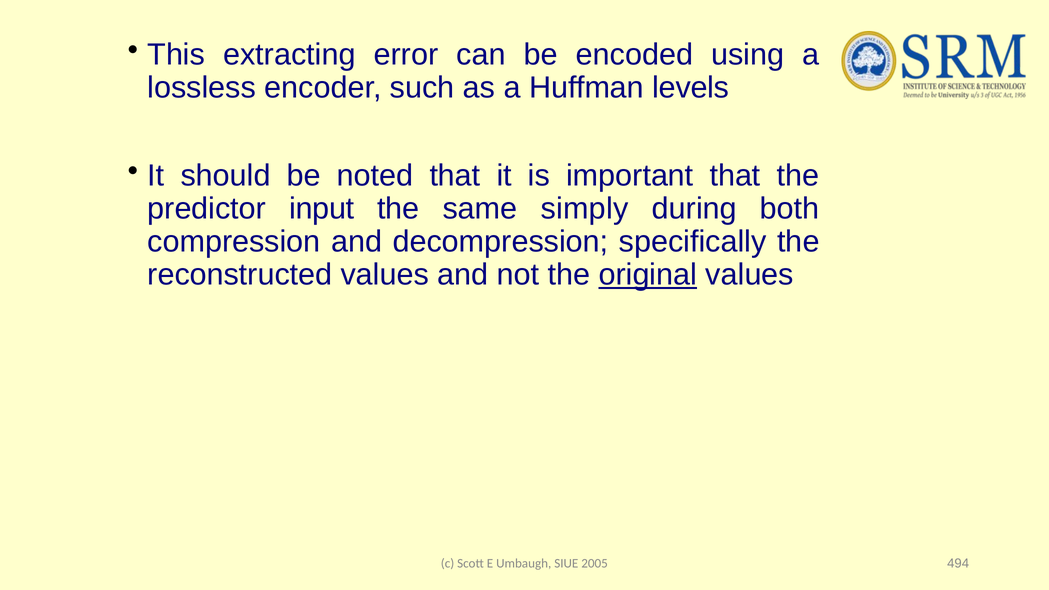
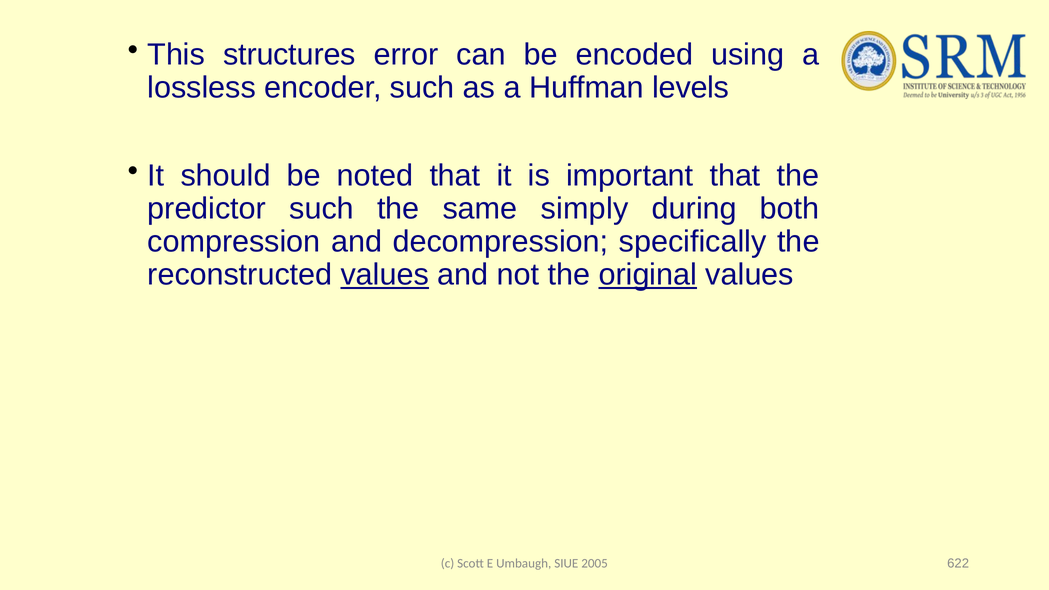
extracting: extracting -> structures
predictor input: input -> such
values at (385, 275) underline: none -> present
494: 494 -> 622
